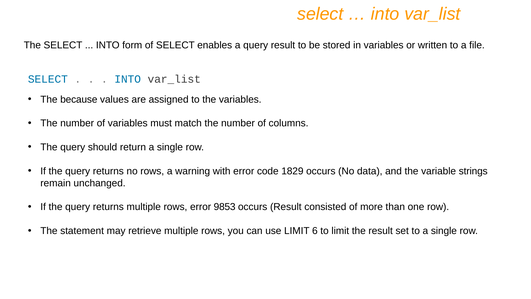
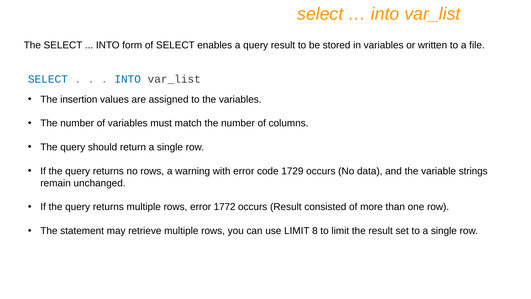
because: because -> insertion
1829: 1829 -> 1729
9853: 9853 -> 1772
6: 6 -> 8
